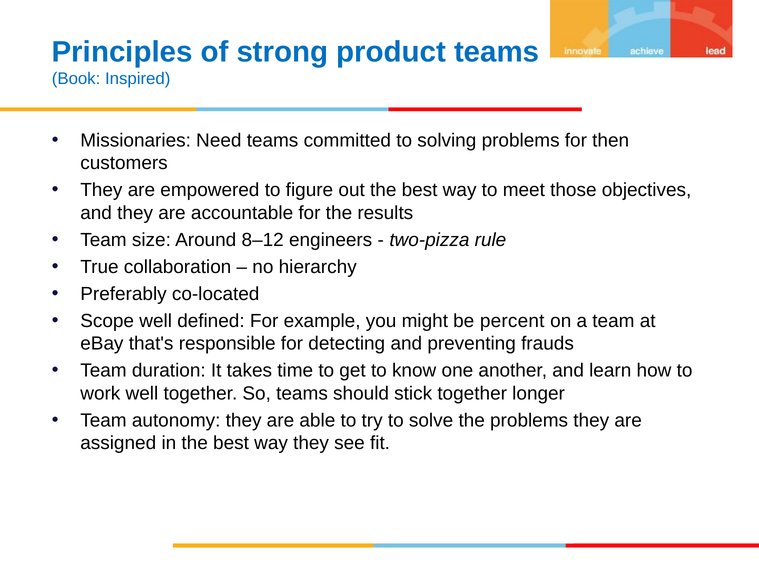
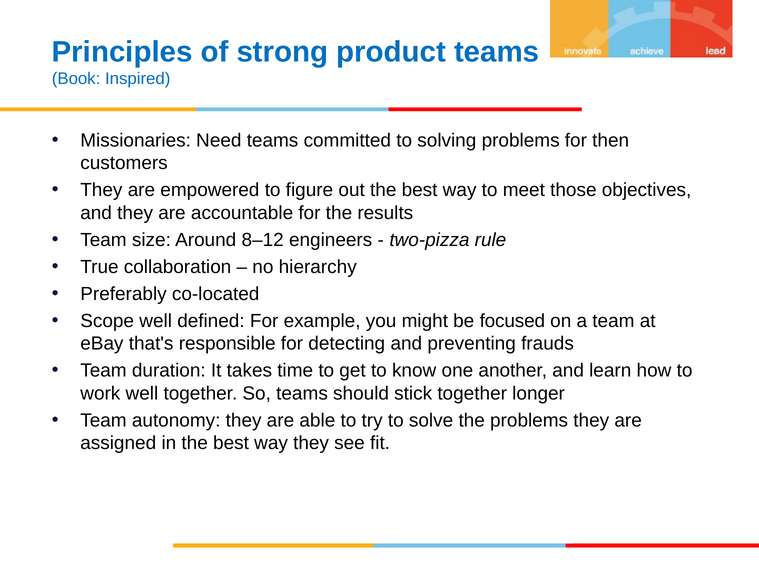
percent: percent -> focused
